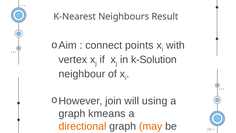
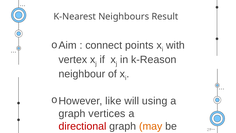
k-Solution: k-Solution -> k-Reason
join: join -> like
kmeans: kmeans -> vertices
directional colour: orange -> red
